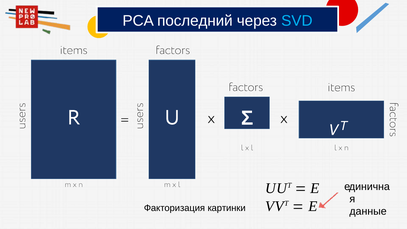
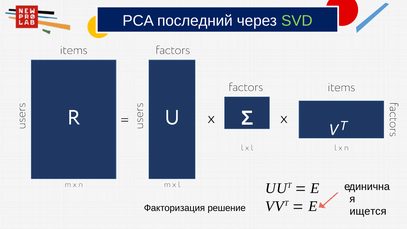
SVD colour: light blue -> light green
картинки: картинки -> решение
данные: данные -> ищется
